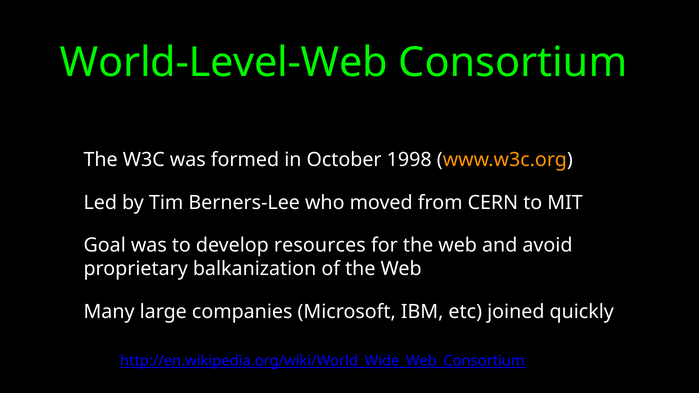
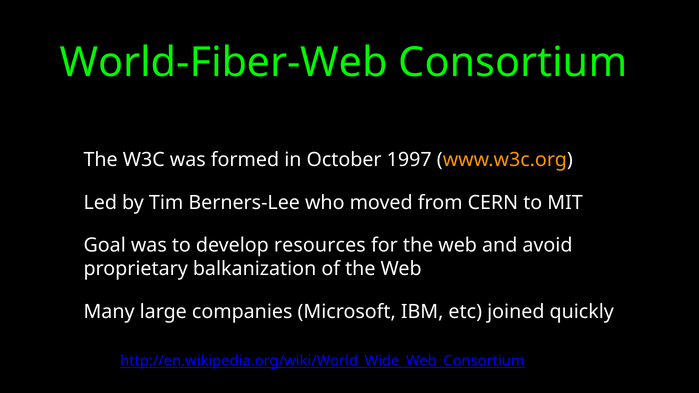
World-Level-Web: World-Level-Web -> World-Fiber-Web
1998: 1998 -> 1997
